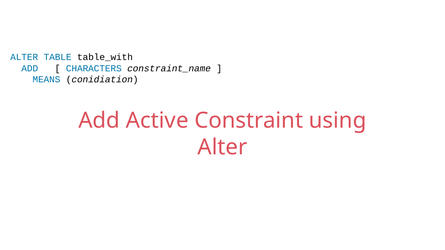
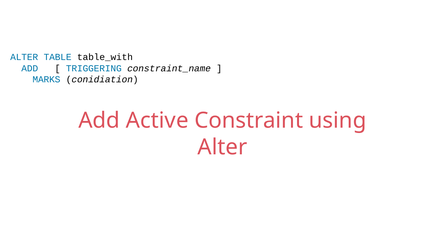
CHARACTERS: CHARACTERS -> TRIGGERING
MEANS: MEANS -> MARKS
